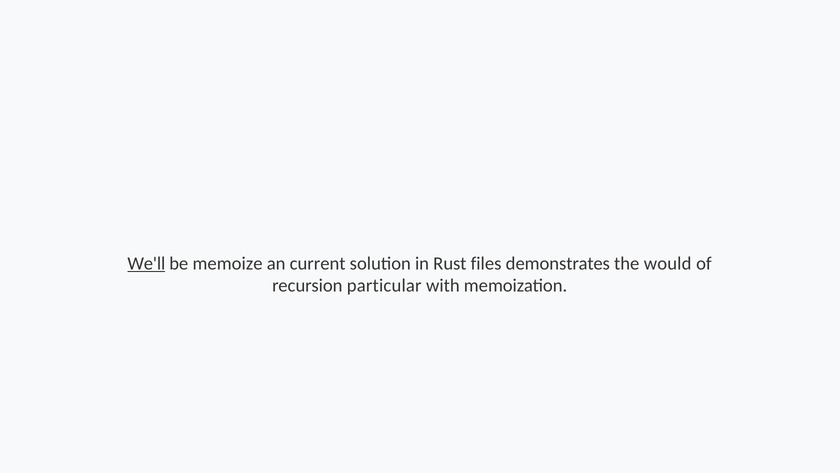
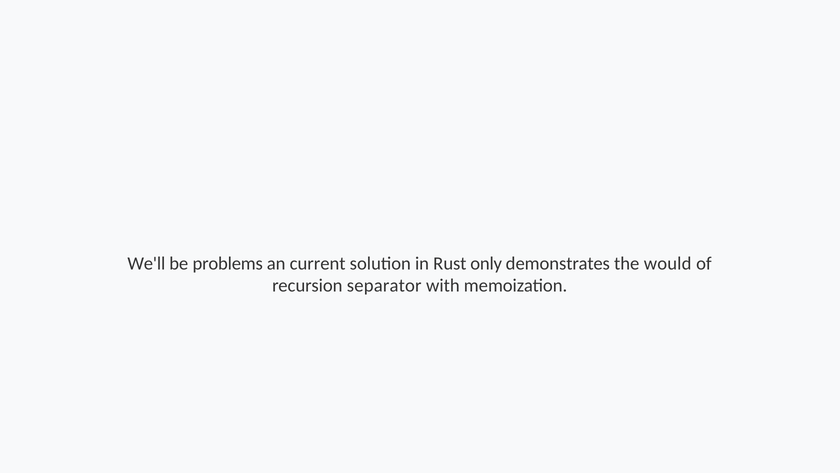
We'll underline: present -> none
memoize: memoize -> problems
files: files -> only
particular: particular -> separator
